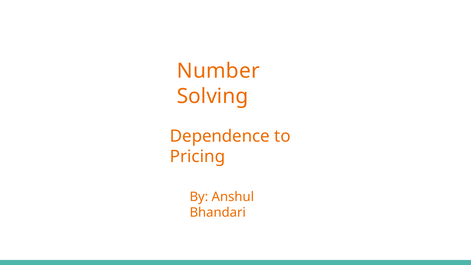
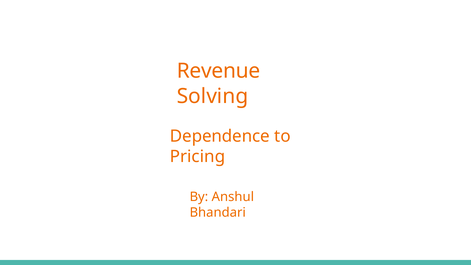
Number: Number -> Revenue
